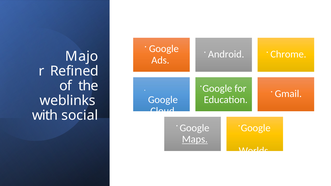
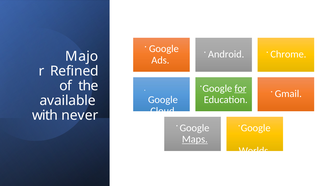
for underline: none -> present
weblinks: weblinks -> available
social: social -> never
